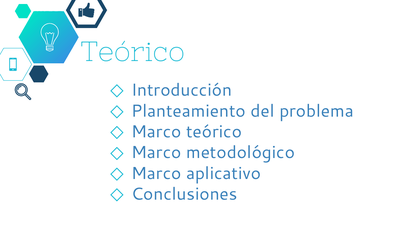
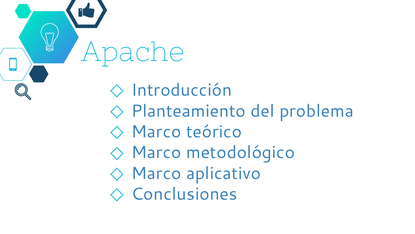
Teórico at (133, 52): Teórico -> Apache
